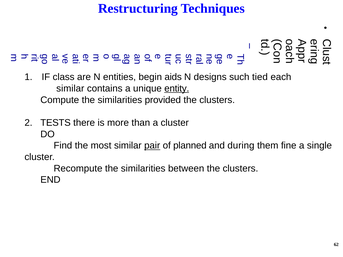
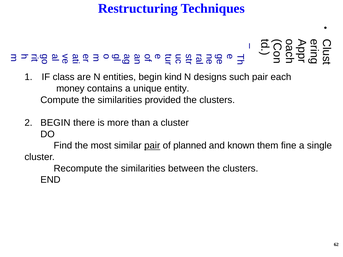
aids: aids -> kind
such tied: tied -> pair
similar at (70, 89): similar -> money
entity underline: present -> none
2 TESTS: TESTS -> BEGIN
during: during -> known
